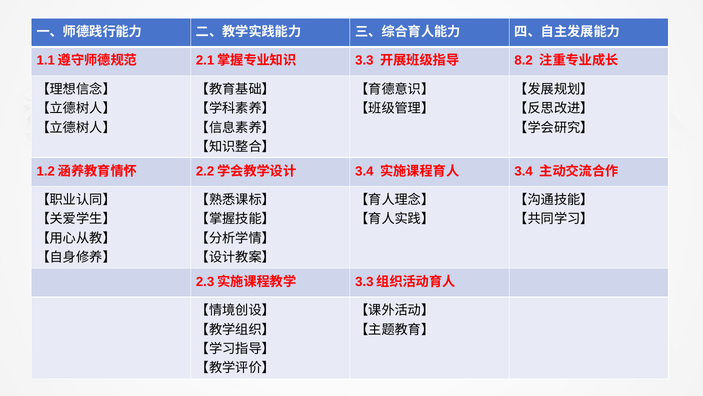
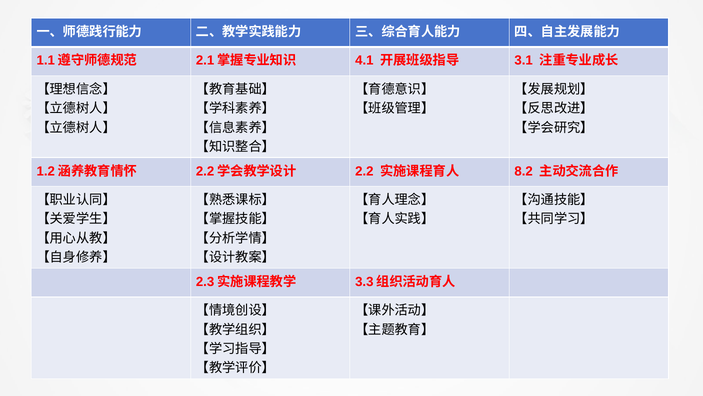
3.3: 3.3 -> 4.1
8.2: 8.2 -> 3.1
3.4 at (364, 171): 3.4 -> 2.2
3.4 at (524, 171): 3.4 -> 8.2
